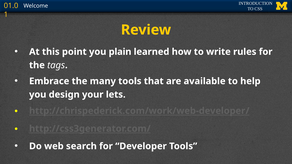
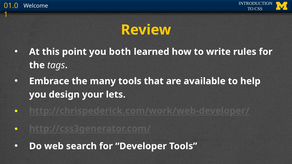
plain: plain -> both
